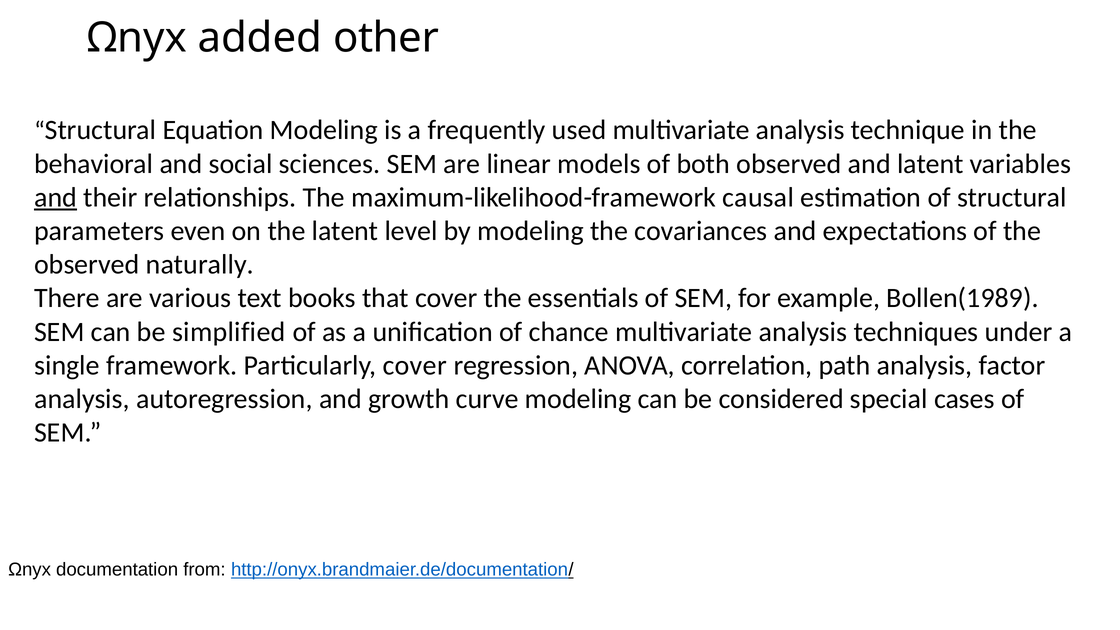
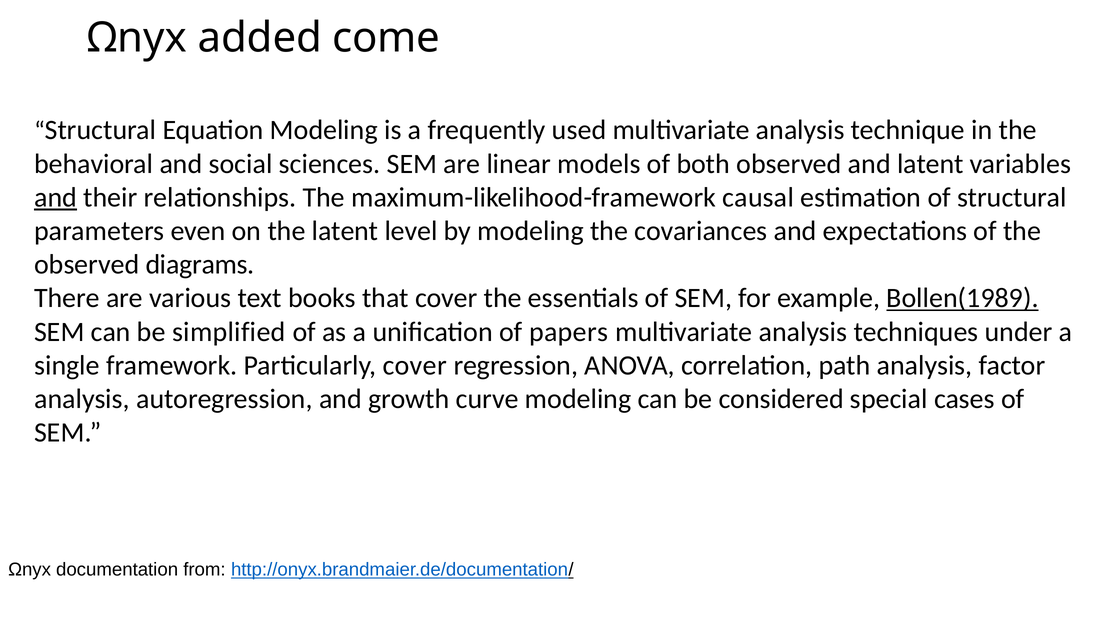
other: other -> come
naturally: naturally -> diagrams
Bollen(1989 underline: none -> present
chance: chance -> papers
